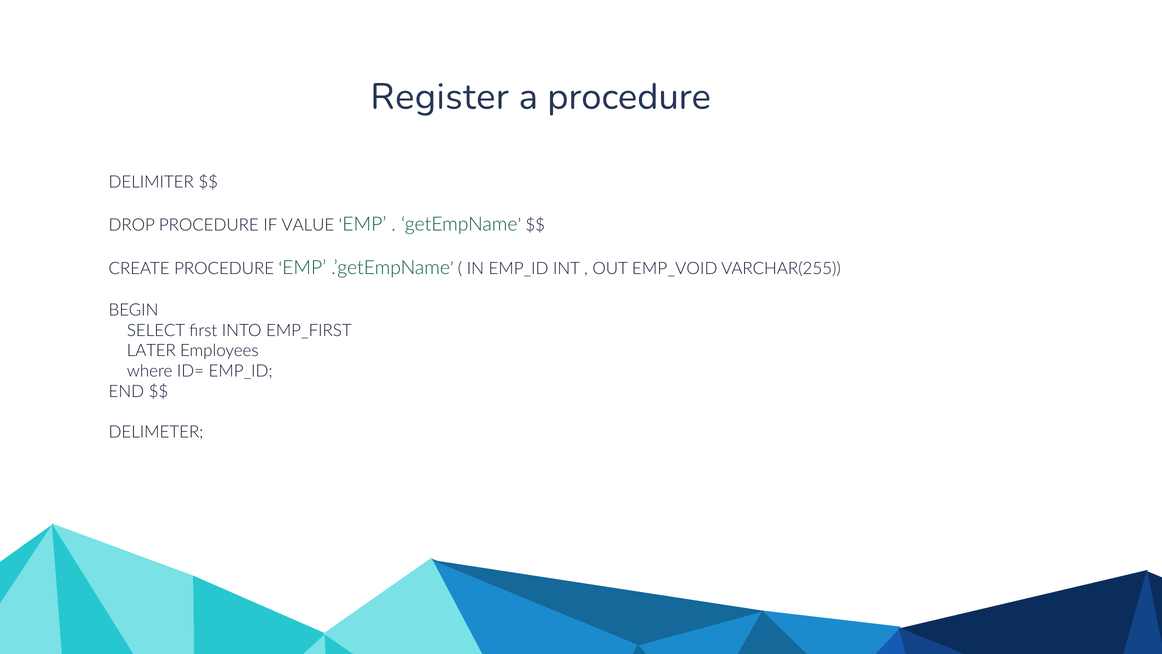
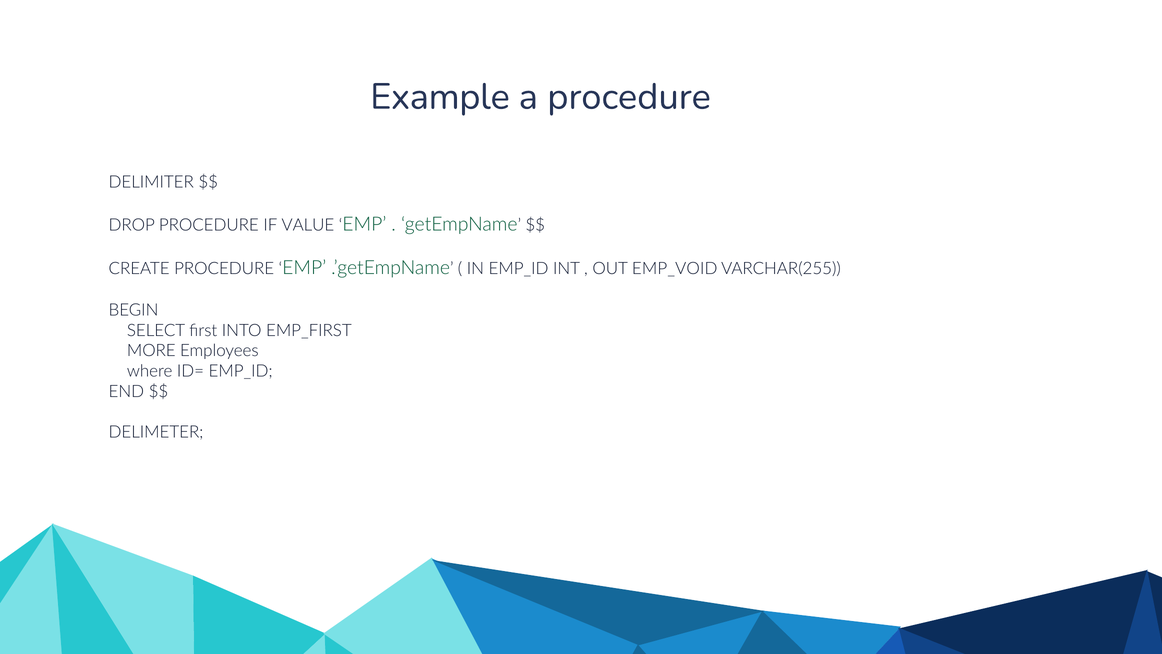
Register: Register -> Example
LATER: LATER -> MORE
